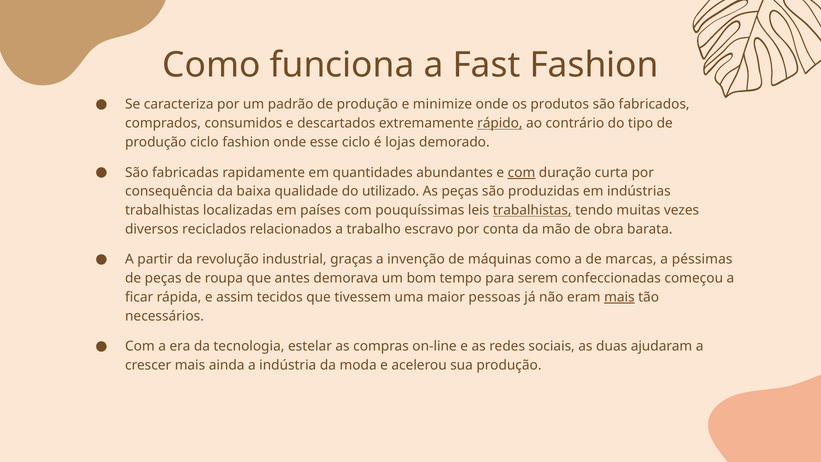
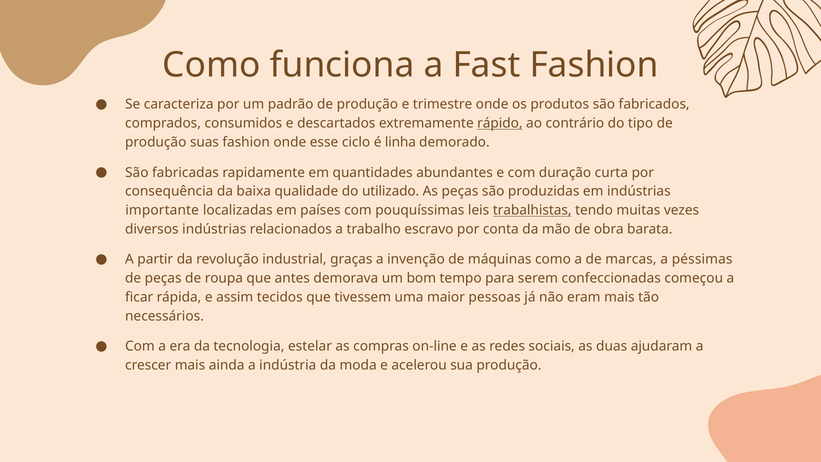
minimize: minimize -> trimestre
produção ciclo: ciclo -> suas
lojas: lojas -> linha
com at (522, 172) underline: present -> none
trabalhistas at (162, 210): trabalhistas -> importante
diversos reciclados: reciclados -> indústrias
mais at (619, 297) underline: present -> none
